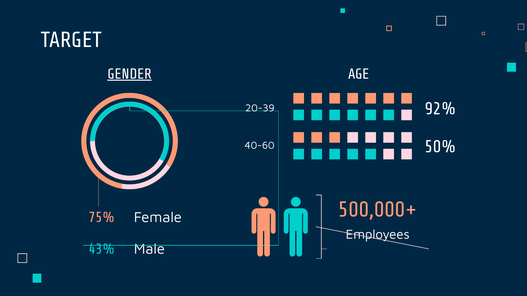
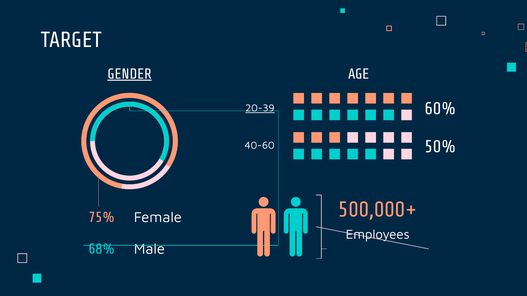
92%: 92% -> 60%
20-39 underline: none -> present
43%: 43% -> 68%
